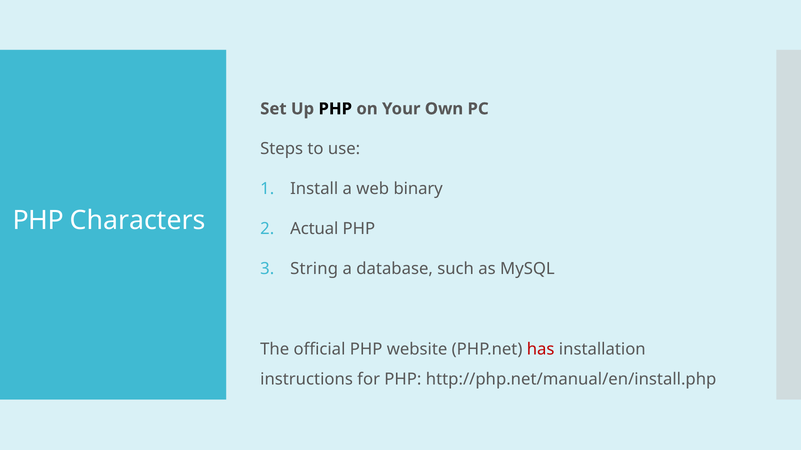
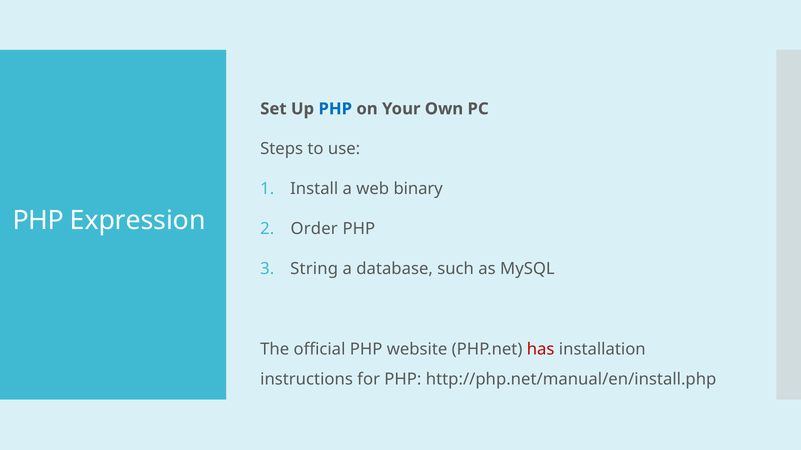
PHP at (335, 109) colour: black -> blue
Characters: Characters -> Expression
Actual: Actual -> Order
